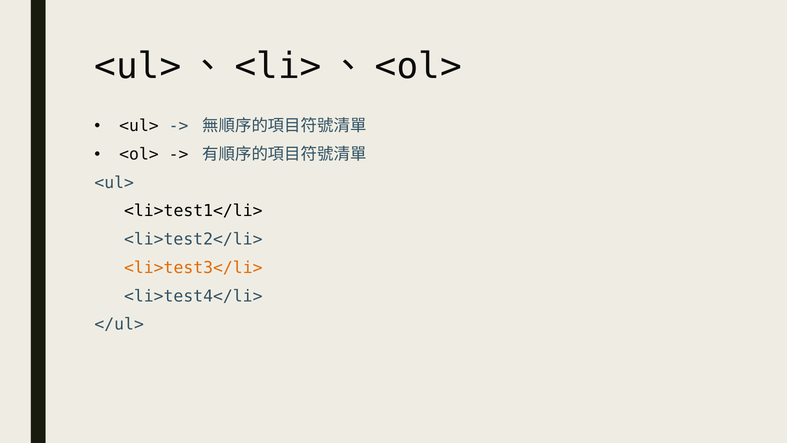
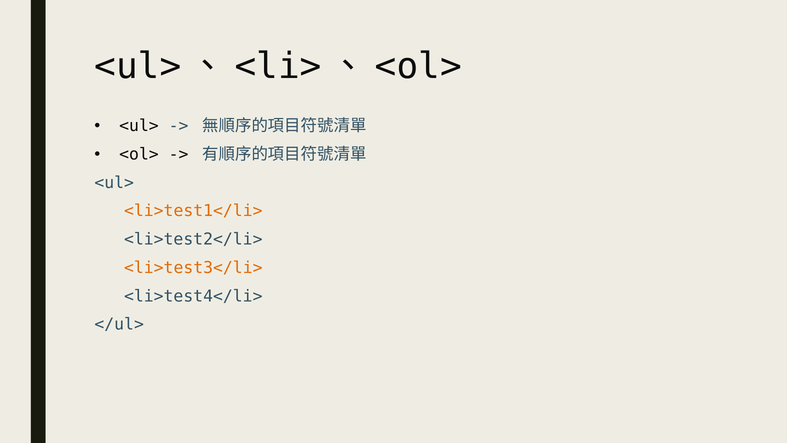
<li>test1</li> colour: black -> orange
